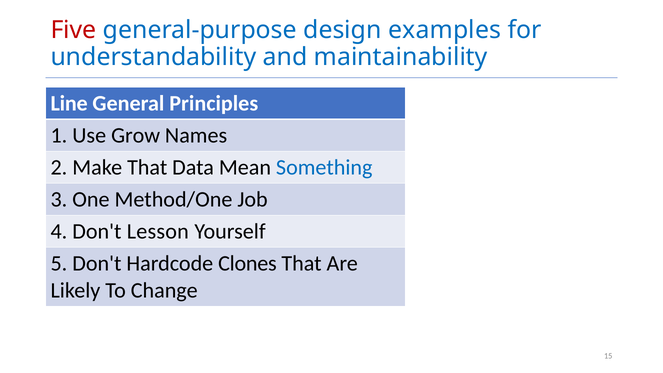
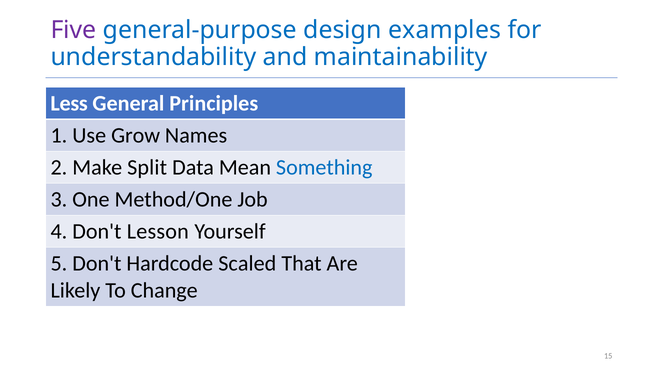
Five colour: red -> purple
Line: Line -> Less
Make That: That -> Split
Clones: Clones -> Scaled
